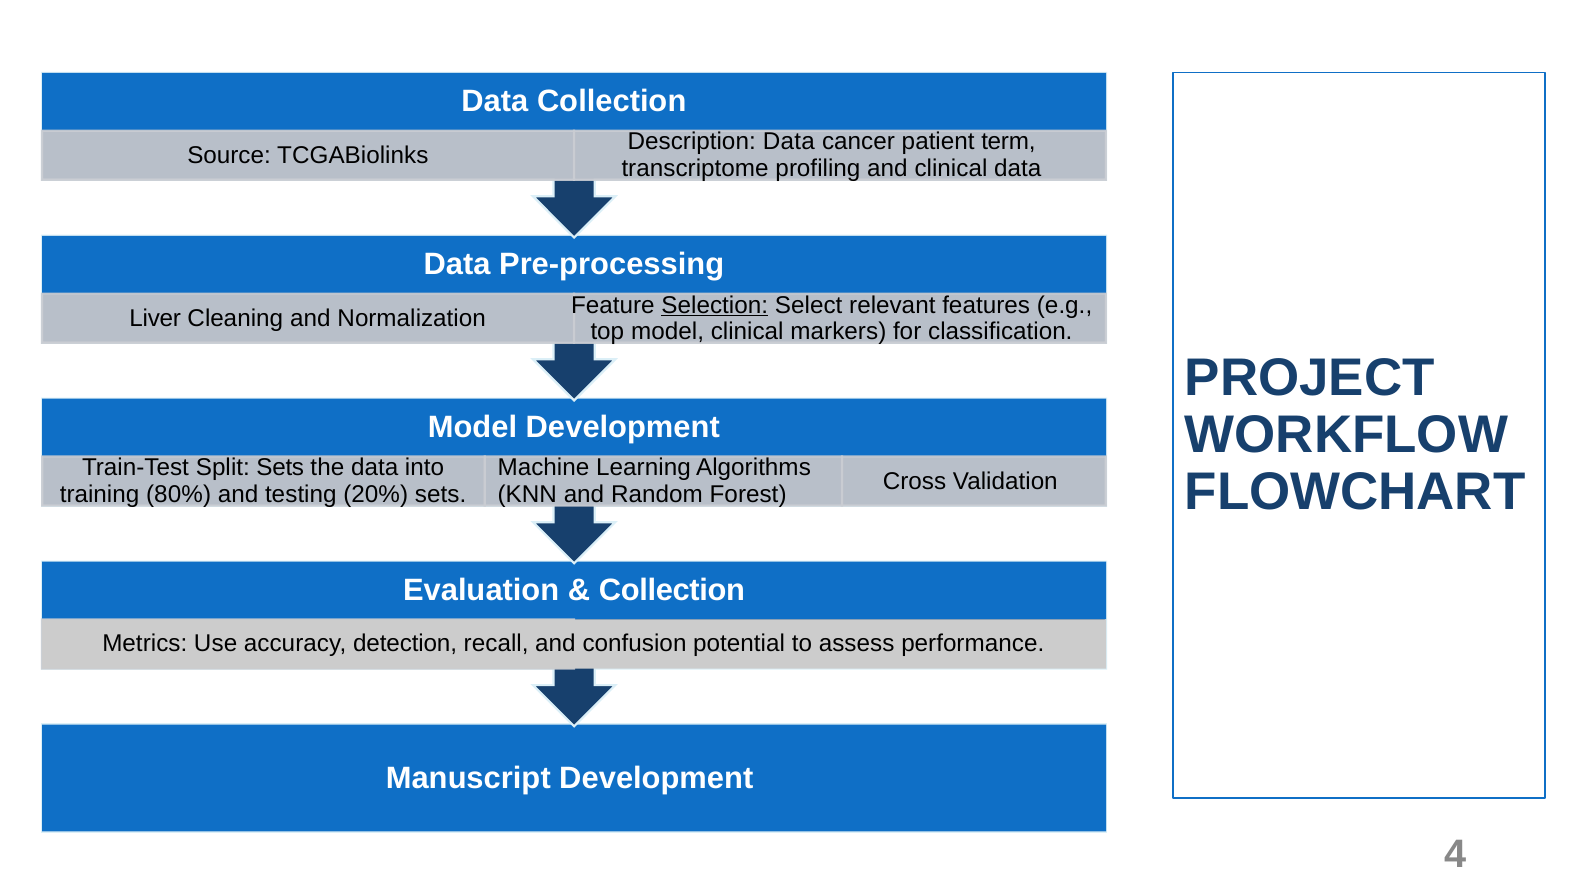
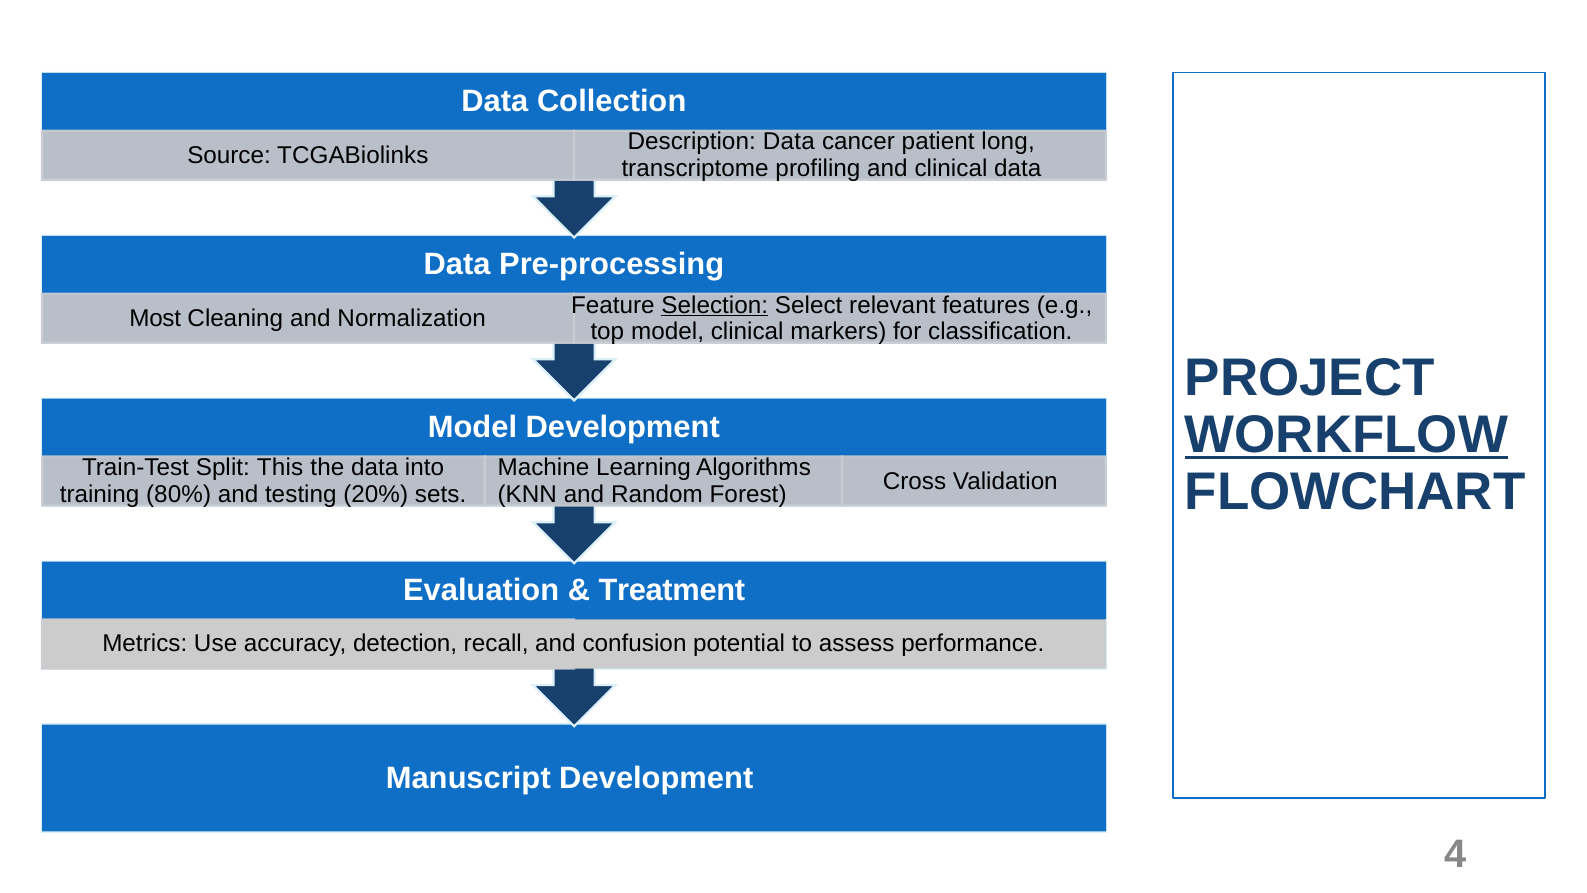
term: term -> long
Liver: Liver -> Most
WORKFLOW underline: none -> present
Split Sets: Sets -> This
Collection at (672, 590): Collection -> Treatment
